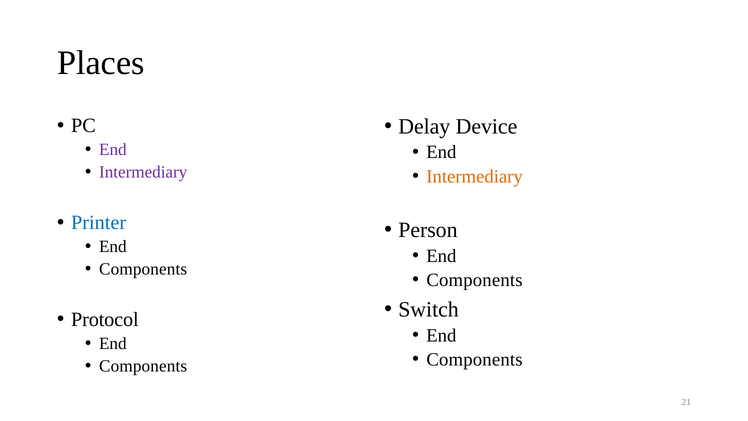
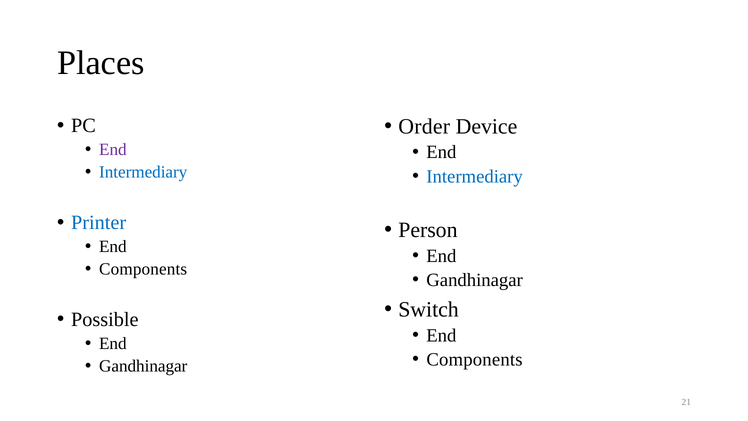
Delay: Delay -> Order
Intermediary at (143, 172) colour: purple -> blue
Intermediary at (475, 176) colour: orange -> blue
Components at (474, 280): Components -> Gandhinagar
Protocol: Protocol -> Possible
Components at (143, 366): Components -> Gandhinagar
